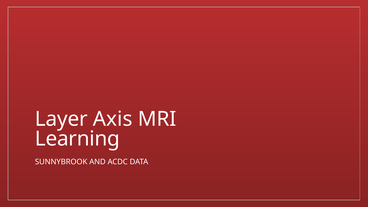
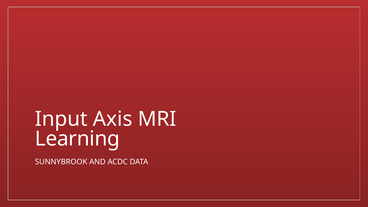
Layer: Layer -> Input
